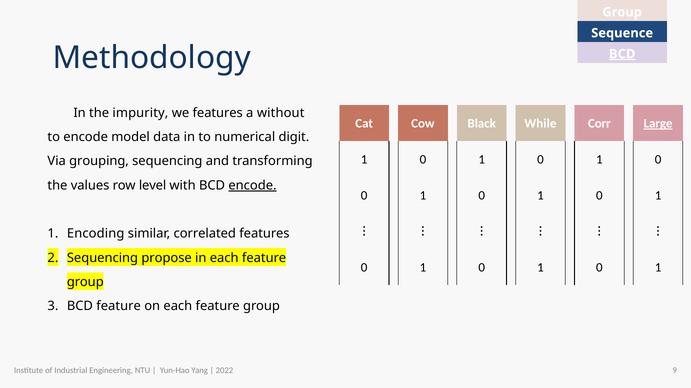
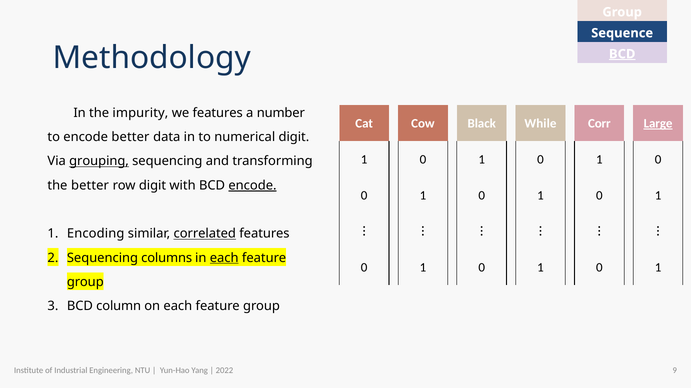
without: without -> number
encode model: model -> better
grouping underline: none -> present
the values: values -> better
row level: level -> digit
correlated underline: none -> present
propose: propose -> columns
each at (224, 258) underline: none -> present
BCD feature: feature -> column
